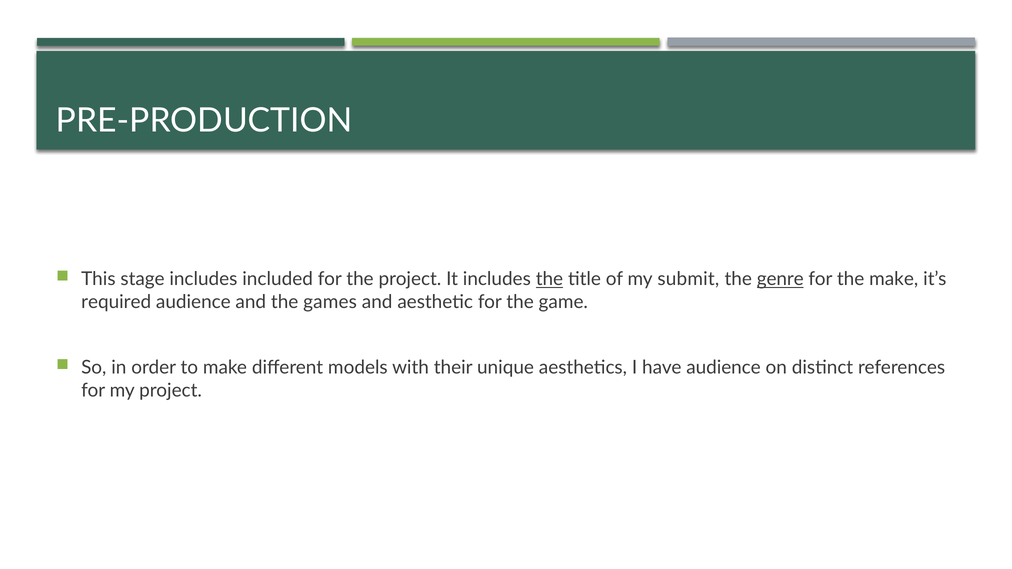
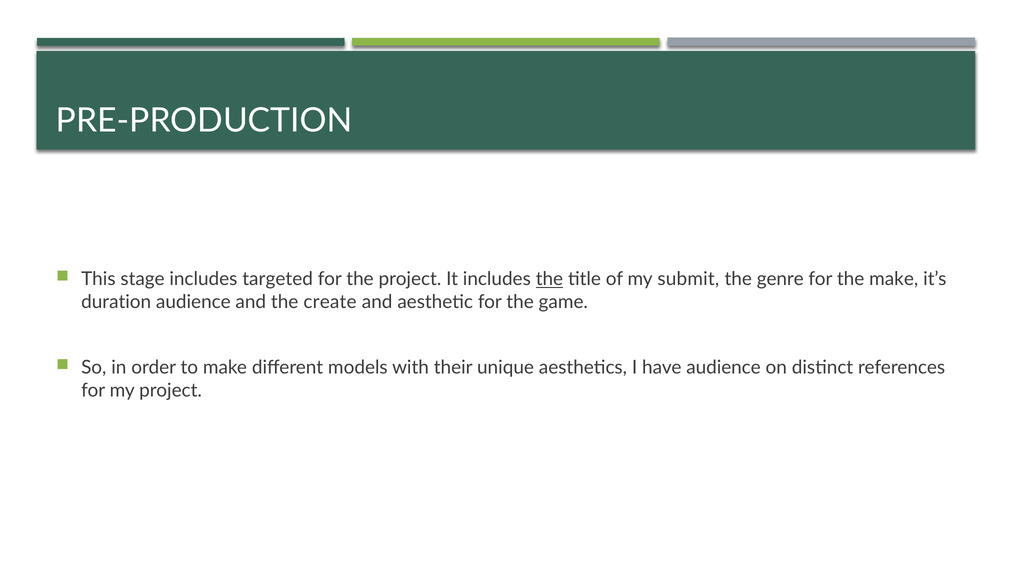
included: included -> targeted
genre underline: present -> none
required: required -> duration
games: games -> create
